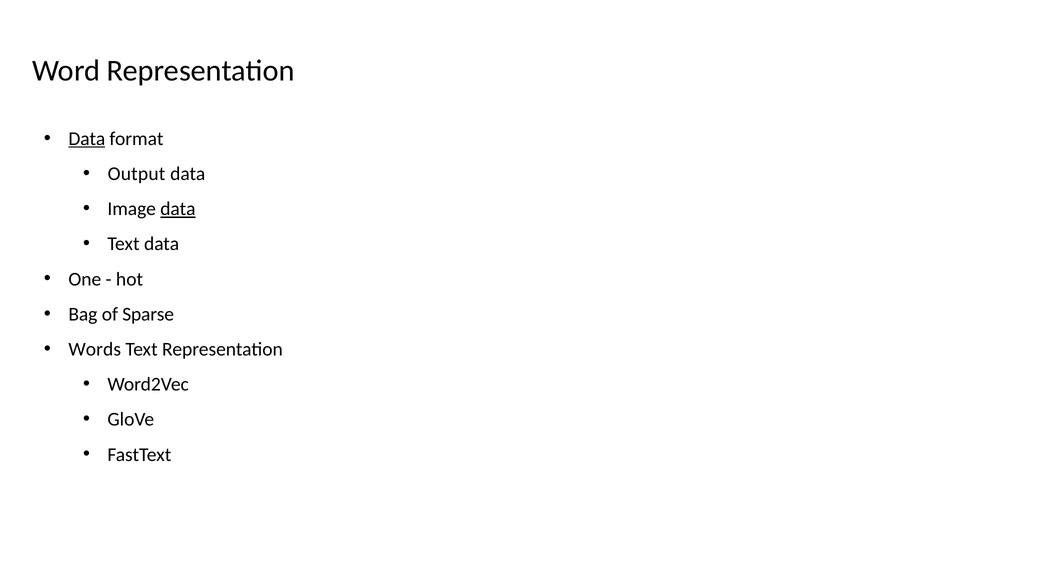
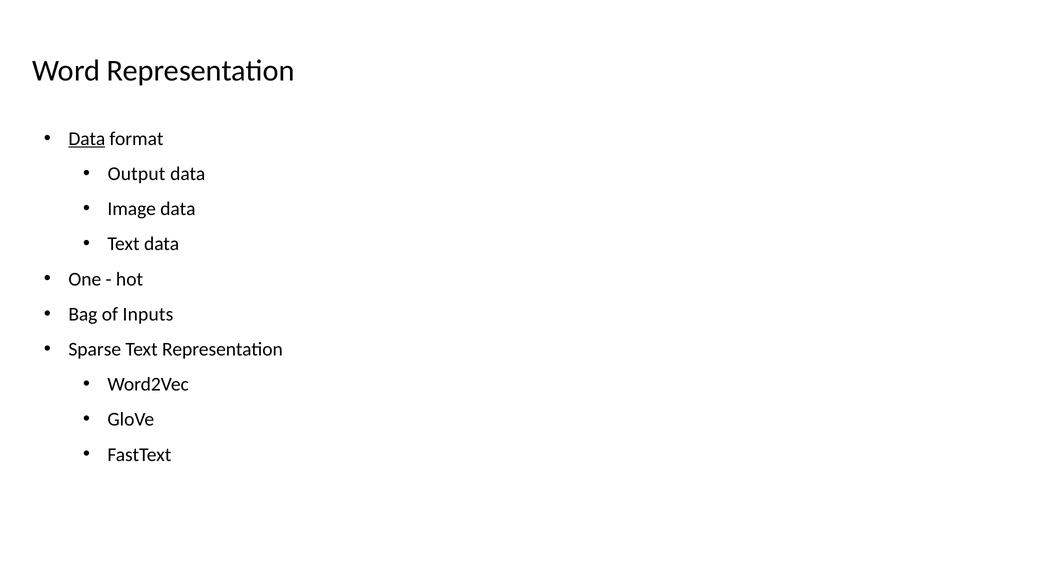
data at (178, 209) underline: present -> none
Sparse: Sparse -> Inputs
Words: Words -> Sparse
